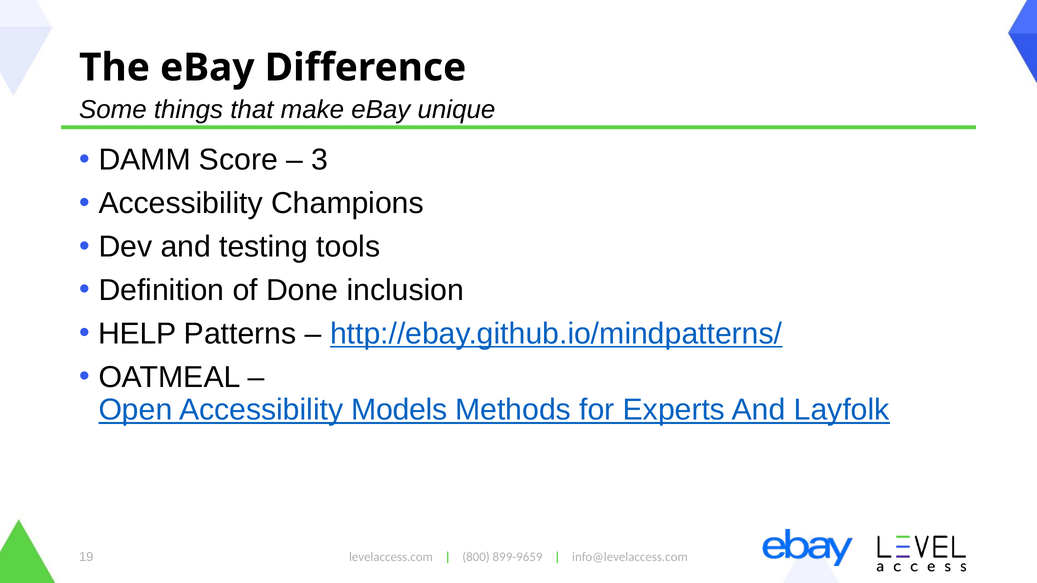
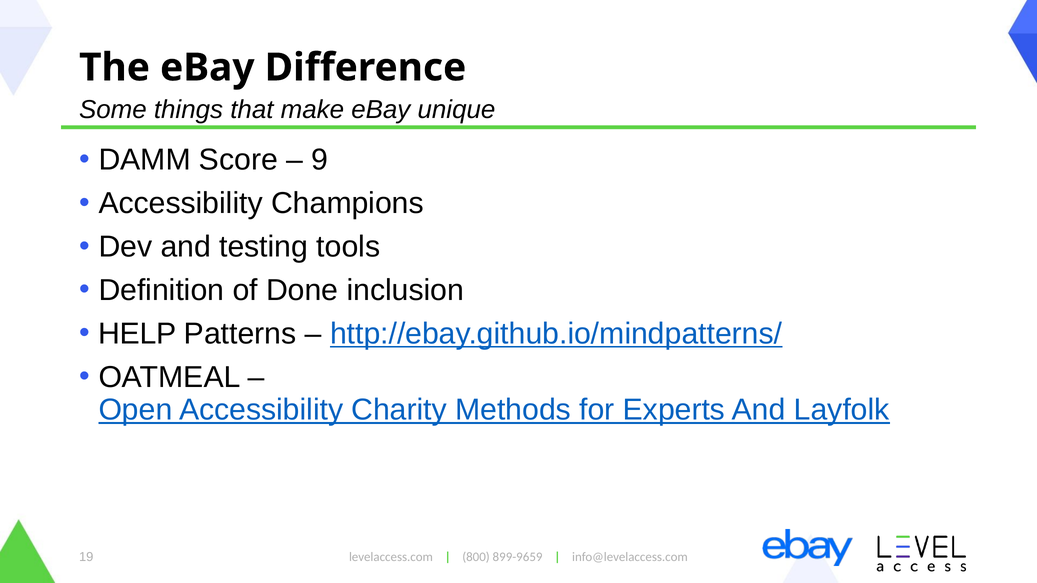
3: 3 -> 9
Models: Models -> Charity
